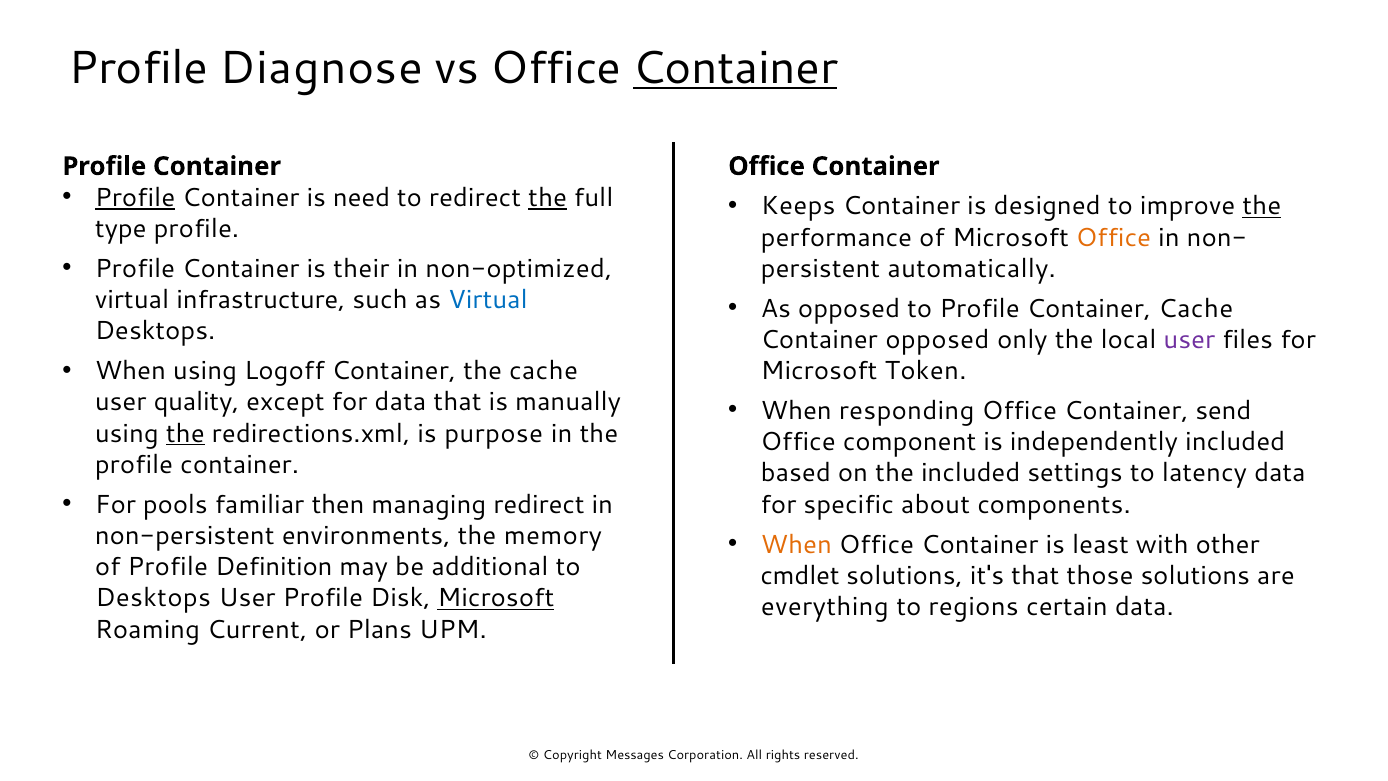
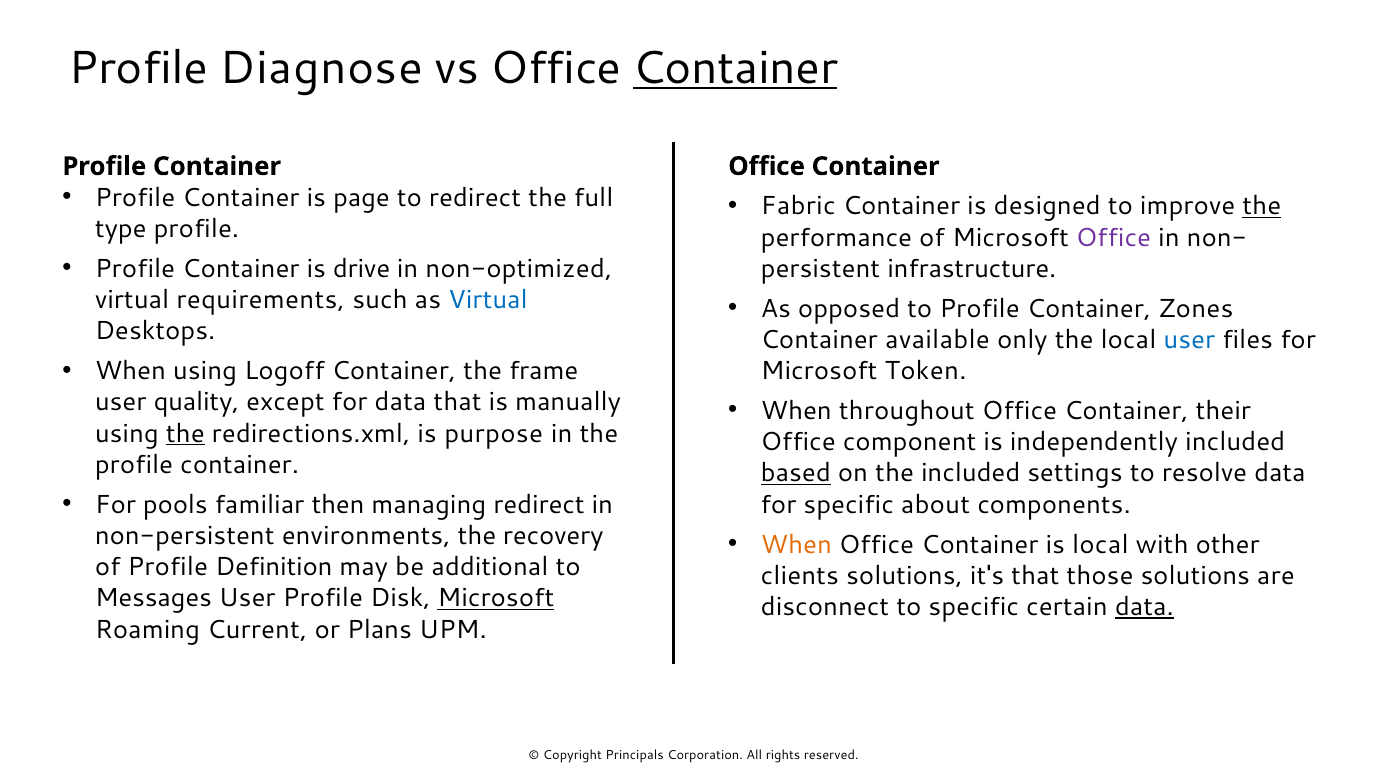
Profile at (135, 198) underline: present -> none
need: need -> page
the at (548, 198) underline: present -> none
Keeps: Keeps -> Fabric
Office at (1114, 237) colour: orange -> purple
their: their -> drive
automatically: automatically -> infrastructure
infrastructure: infrastructure -> requirements
Container Cache: Cache -> Zones
Container opposed: opposed -> available
user at (1189, 340) colour: purple -> blue
the cache: cache -> frame
responding: responding -> throughout
send: send -> their
based underline: none -> present
latency: latency -> resolve
memory: memory -> recovery
is least: least -> local
cmdlet: cmdlet -> clients
Desktops at (153, 598): Desktops -> Messages
everything: everything -> disconnect
to regions: regions -> specific
data at (1144, 607) underline: none -> present
Messages: Messages -> Principals
